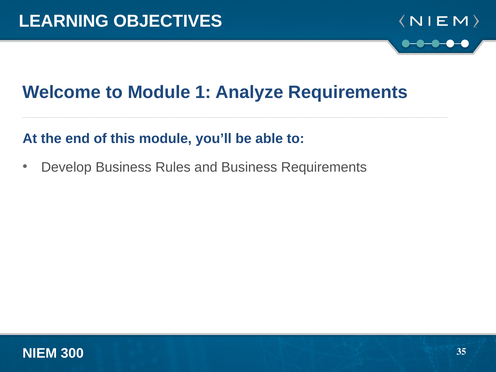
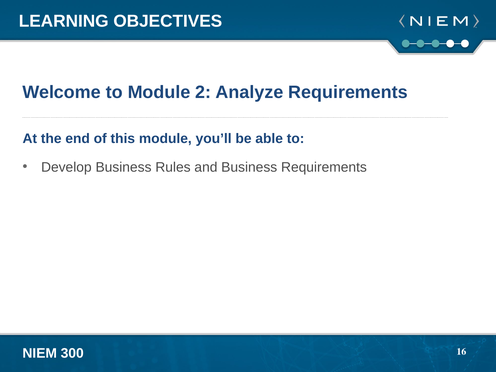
1: 1 -> 2
35: 35 -> 16
